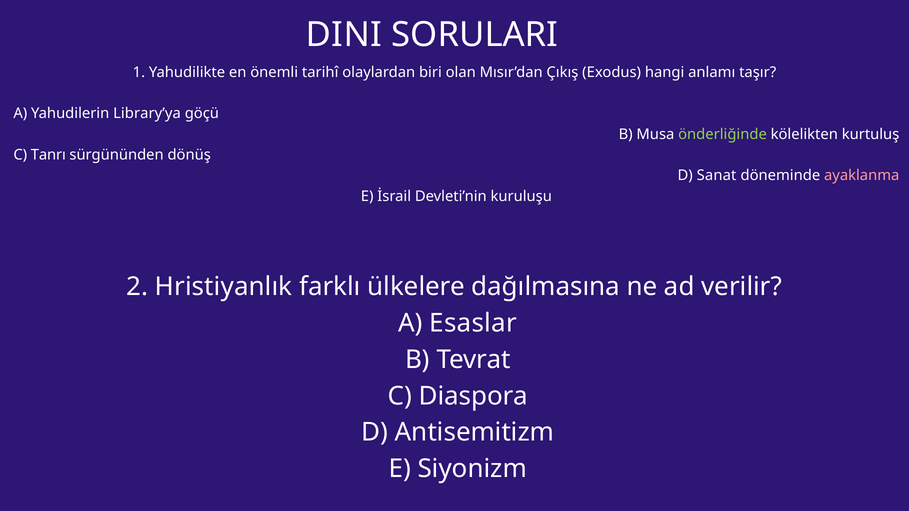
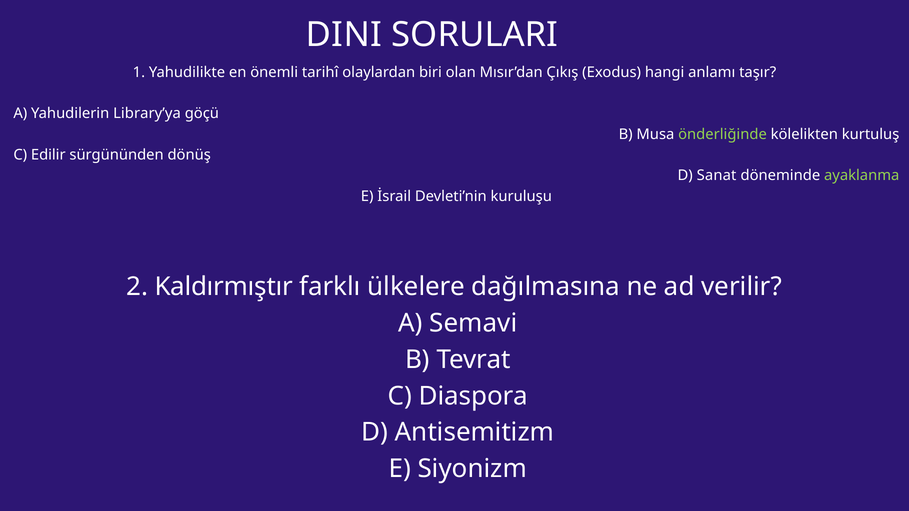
Tanrı: Tanrı -> Edilir
ayaklanma colour: pink -> light green
Hristiyanlık: Hristiyanlık -> Kaldırmıştır
Esaslar: Esaslar -> Semavi
